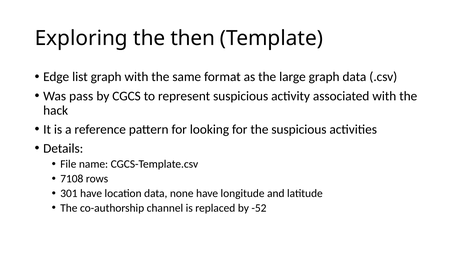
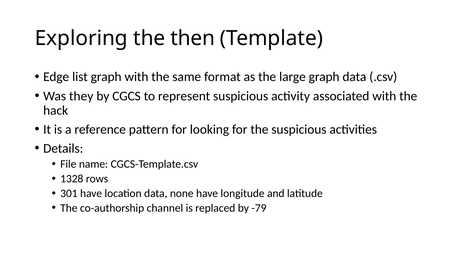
pass: pass -> they
7108: 7108 -> 1328
-52: -52 -> -79
